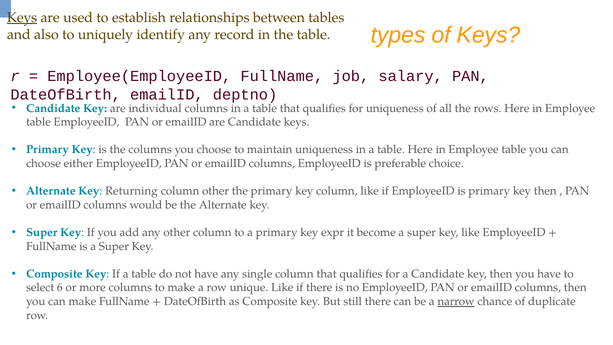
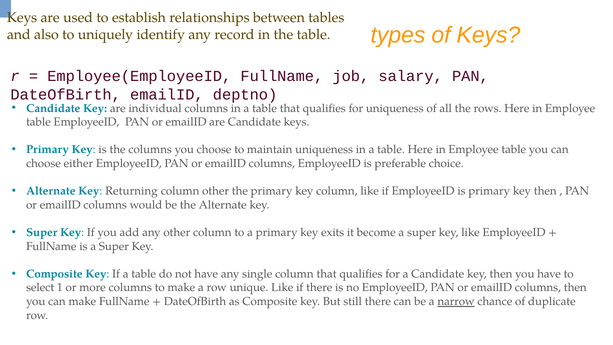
Keys at (22, 18) underline: present -> none
expr: expr -> exits
6: 6 -> 1
